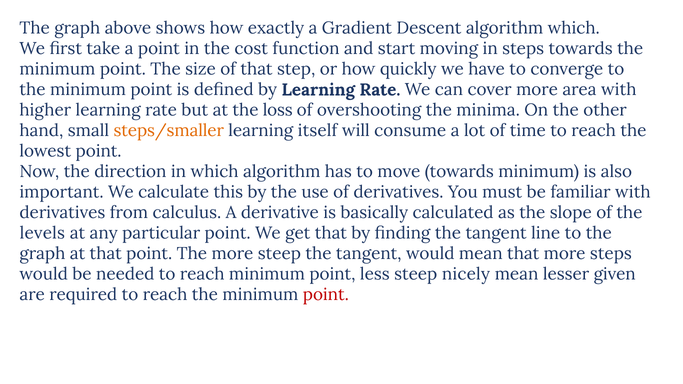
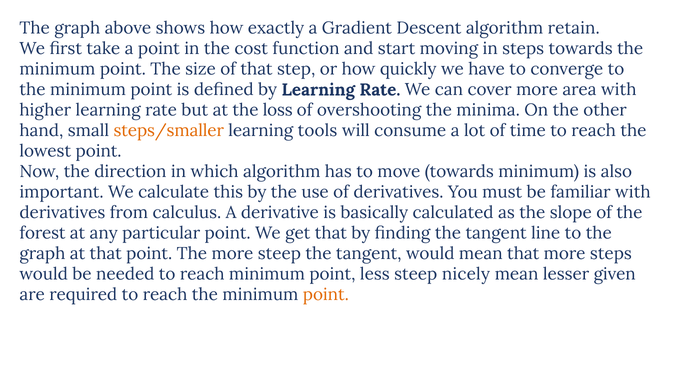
algorithm which: which -> retain
itself: itself -> tools
levels: levels -> forest
point at (326, 295) colour: red -> orange
